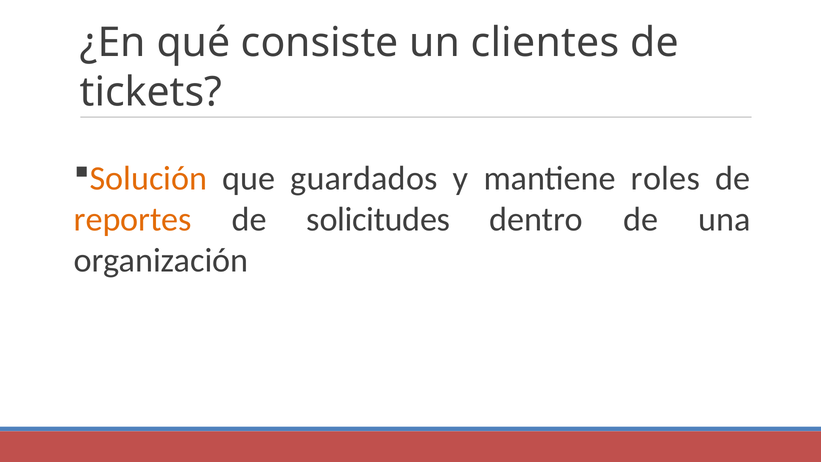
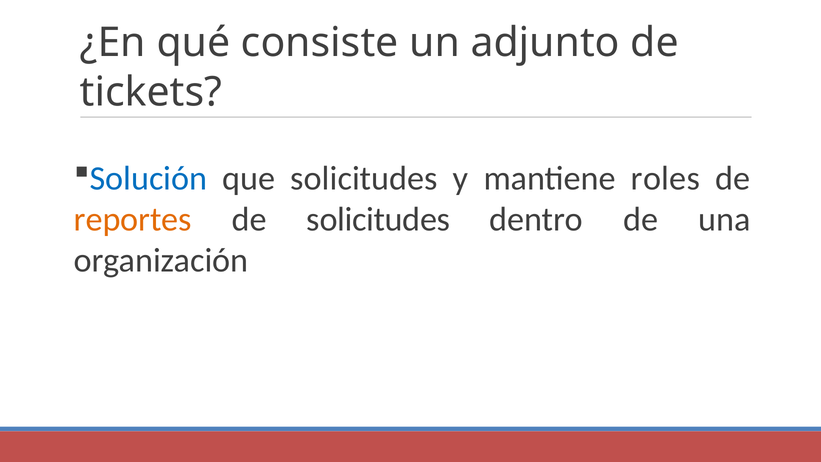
clientes: clientes -> adjunto
Solución colour: orange -> blue
que guardados: guardados -> solicitudes
